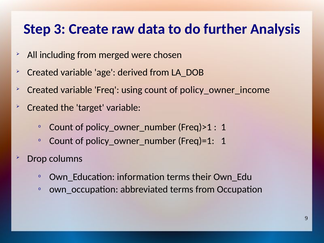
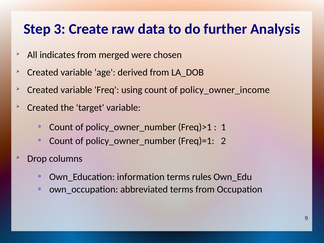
including: including -> indicates
Freq)=1 1: 1 -> 2
their: their -> rules
